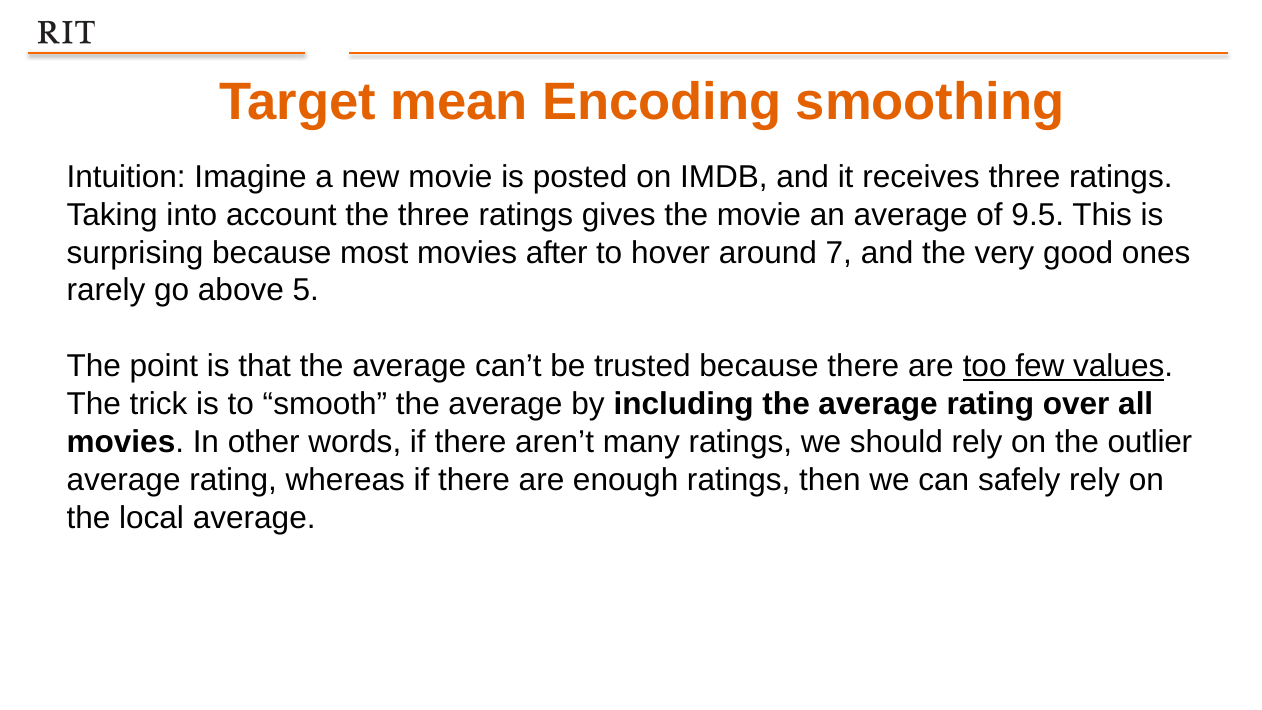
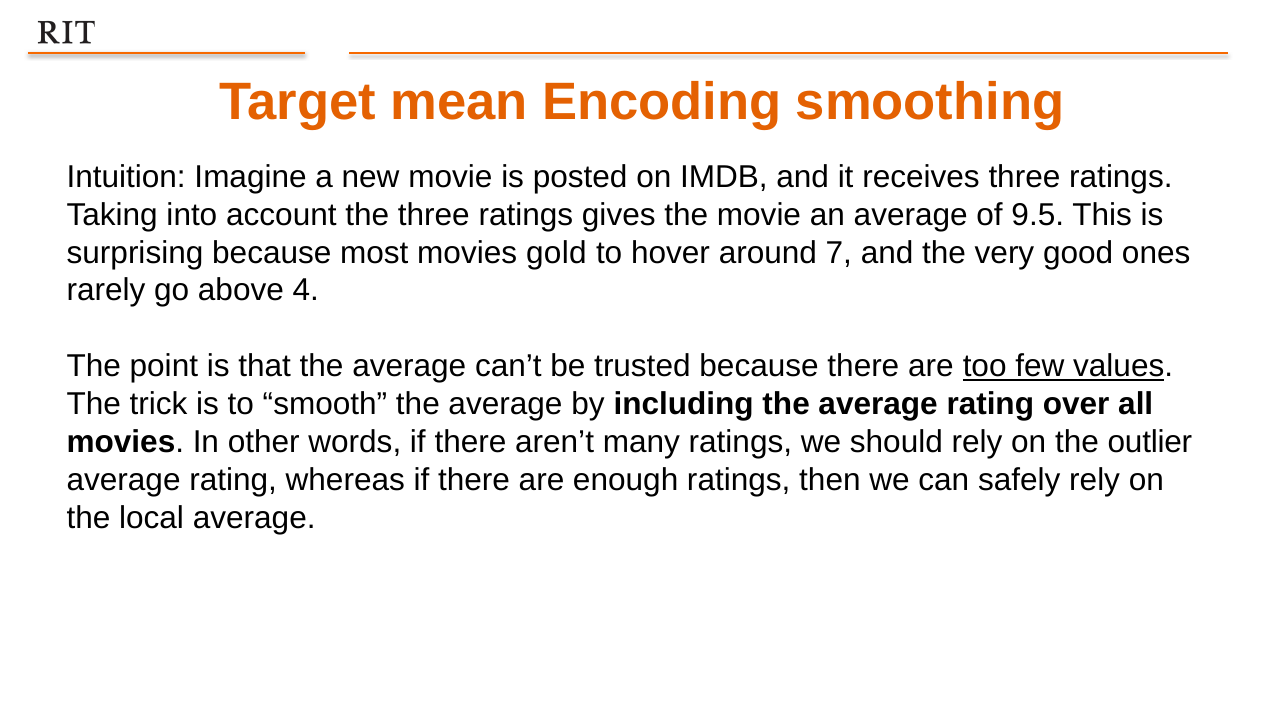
after: after -> gold
5: 5 -> 4
